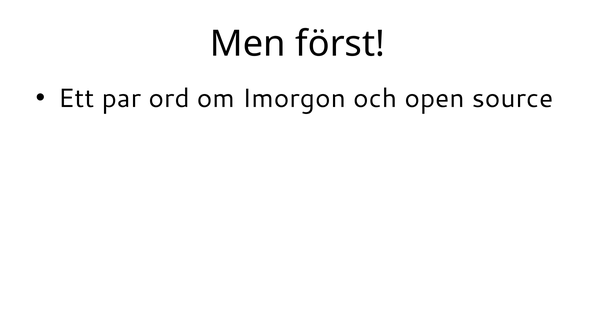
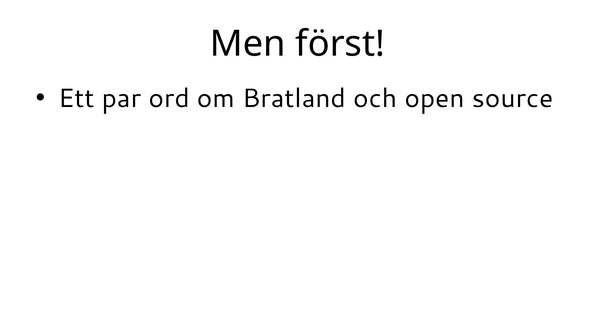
Imorgon: Imorgon -> Bratland
